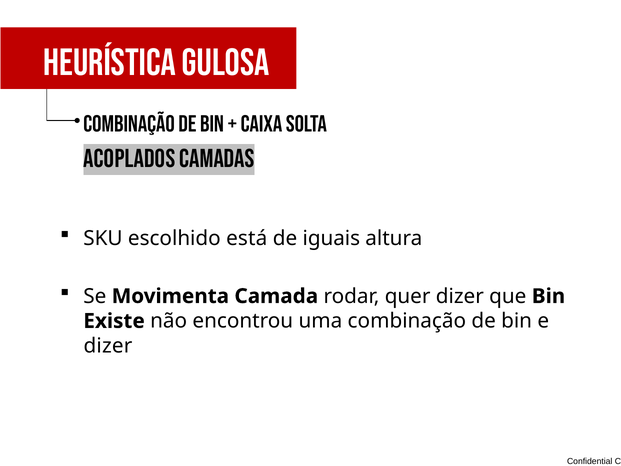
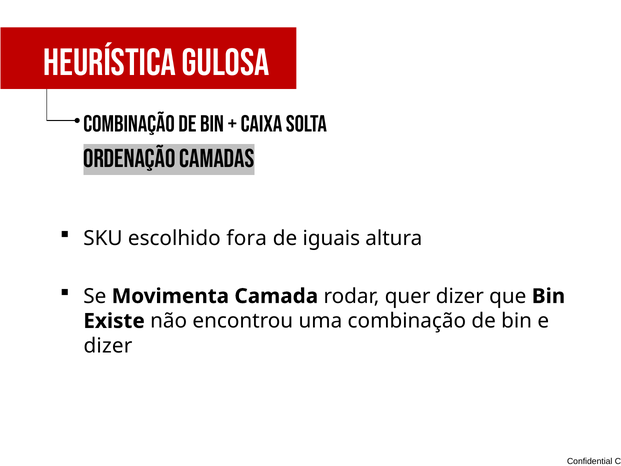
Acoplados: Acoplados -> Ordenação
está: está -> fora
